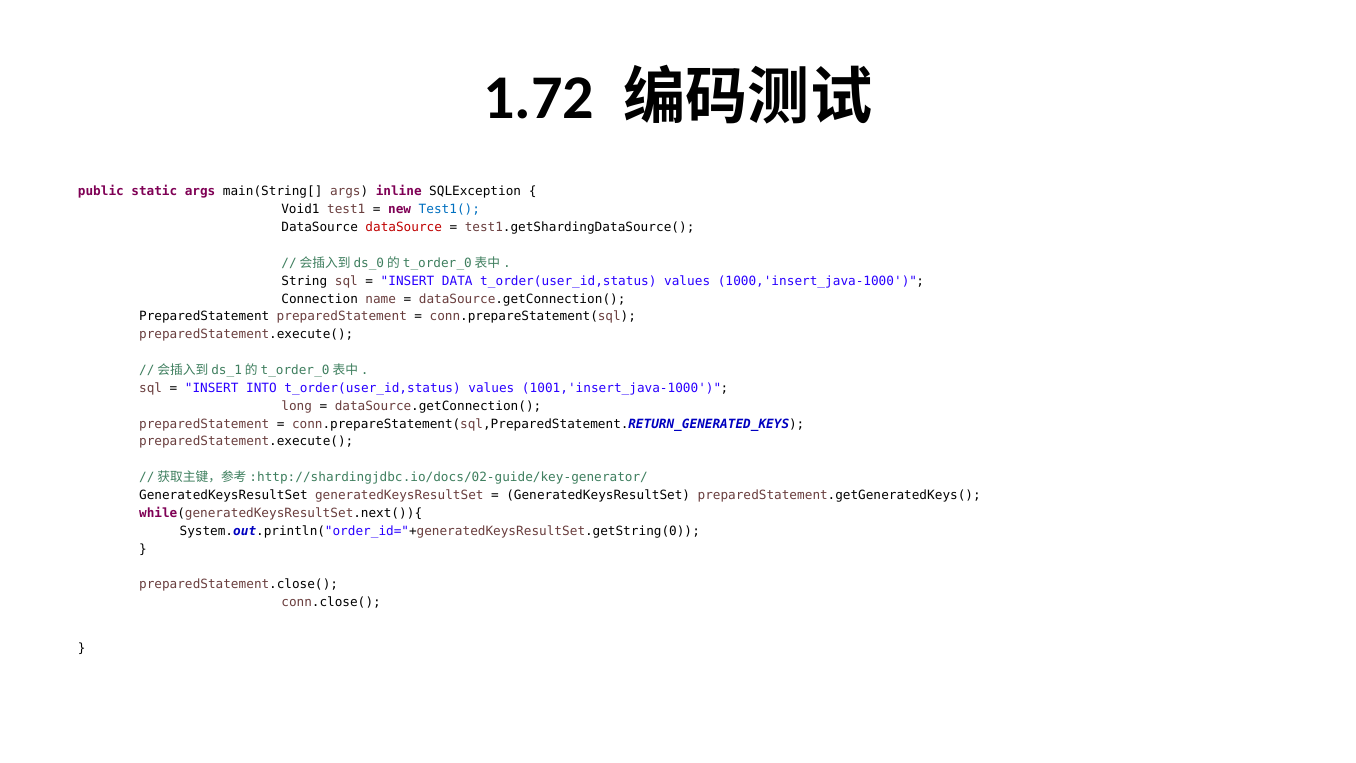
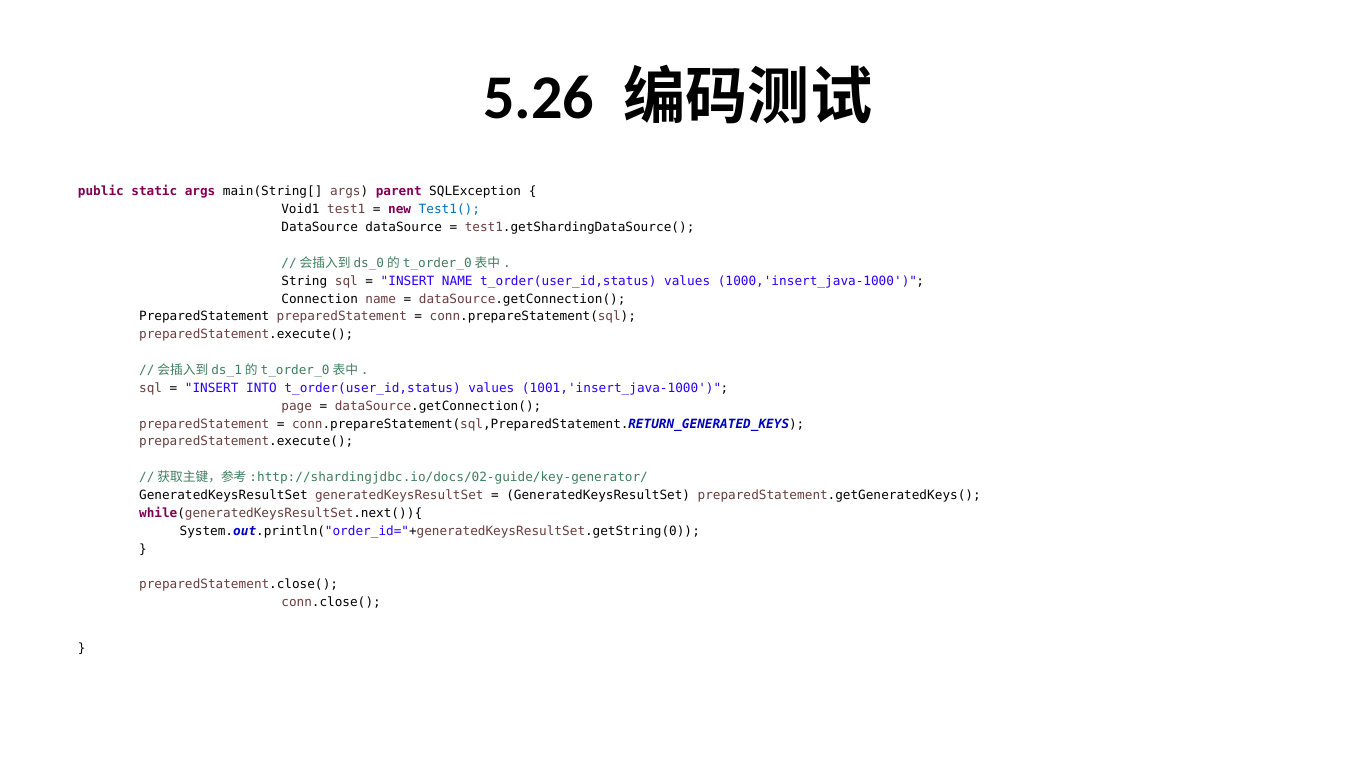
1.72: 1.72 -> 5.26
inline: inline -> parent
dataSource at (404, 227) colour: red -> black
INSERT DATA: DATA -> NAME
long: long -> page
